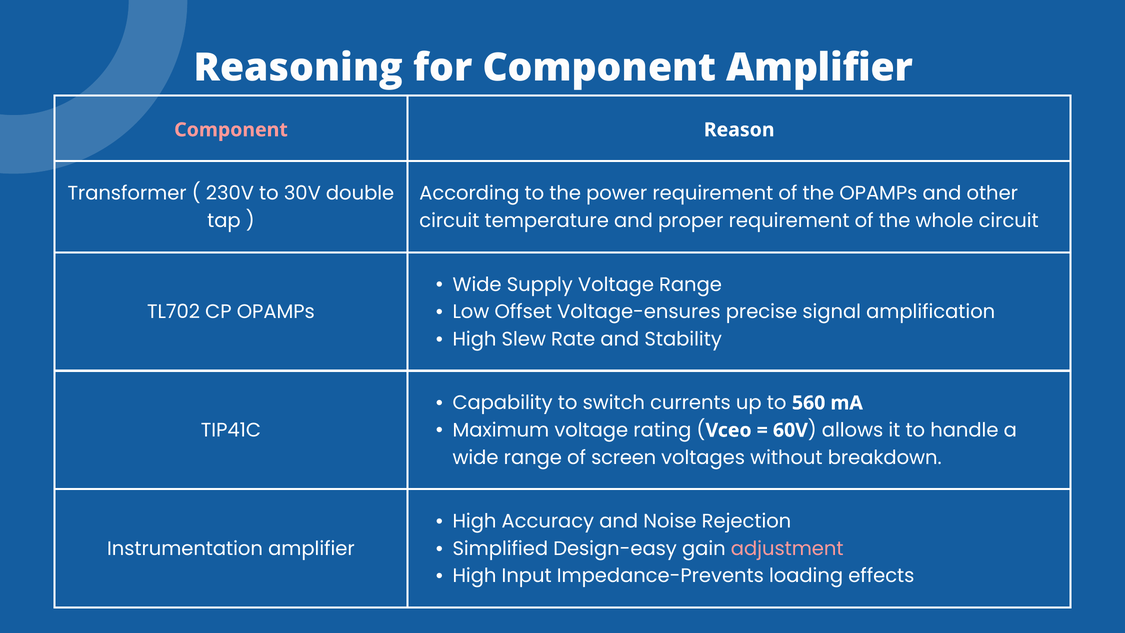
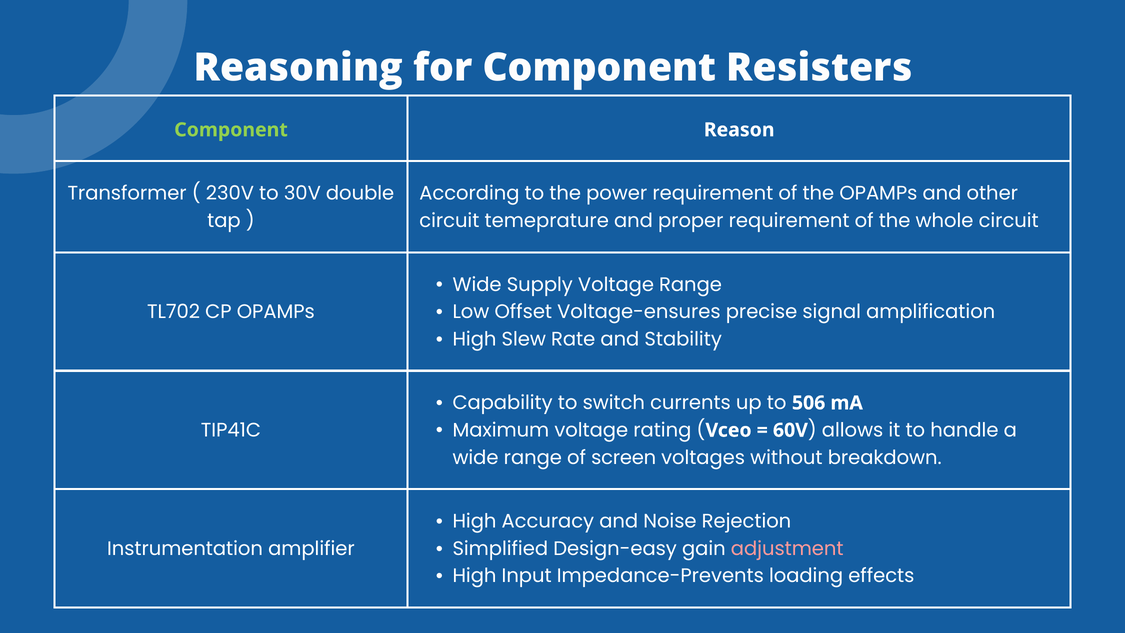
Component Amplifier: Amplifier -> Resisters
Component at (231, 130) colour: pink -> light green
temperature: temperature -> temeprature
560: 560 -> 506
